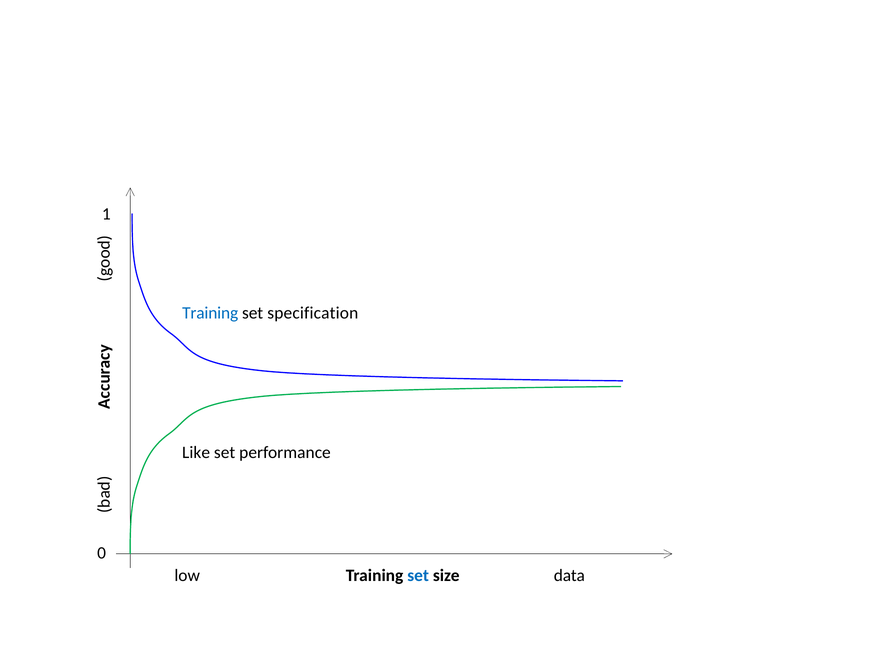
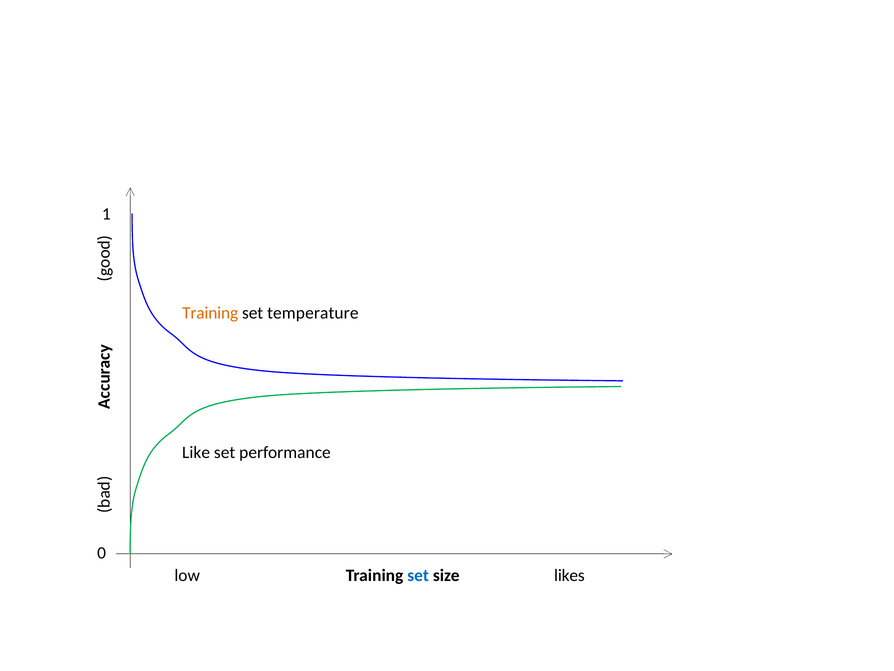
Training at (210, 313) colour: blue -> orange
specification: specification -> temperature
data: data -> likes
